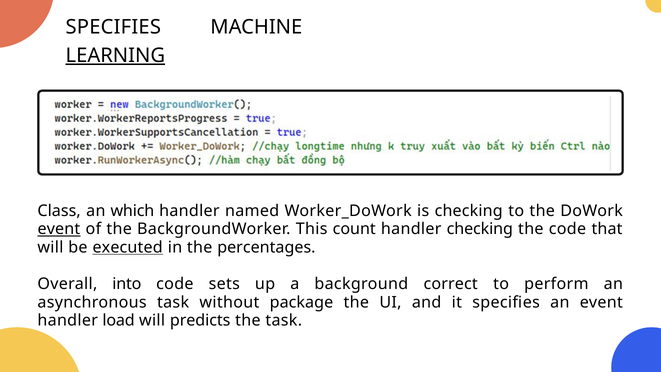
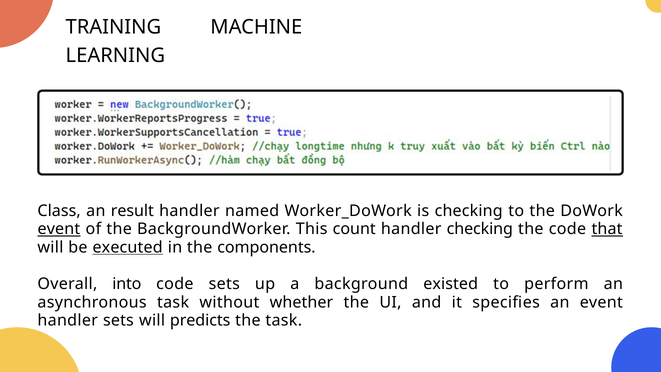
SPECIFIES at (113, 27): SPECIFIES -> TRAINING
LEARNING underline: present -> none
which: which -> result
that underline: none -> present
percentages: percentages -> components
correct: correct -> existed
package: package -> whether
handler load: load -> sets
